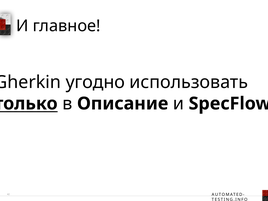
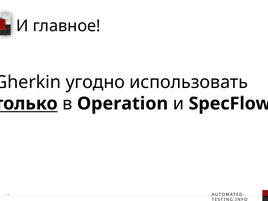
Описание: Описание -> Operation
